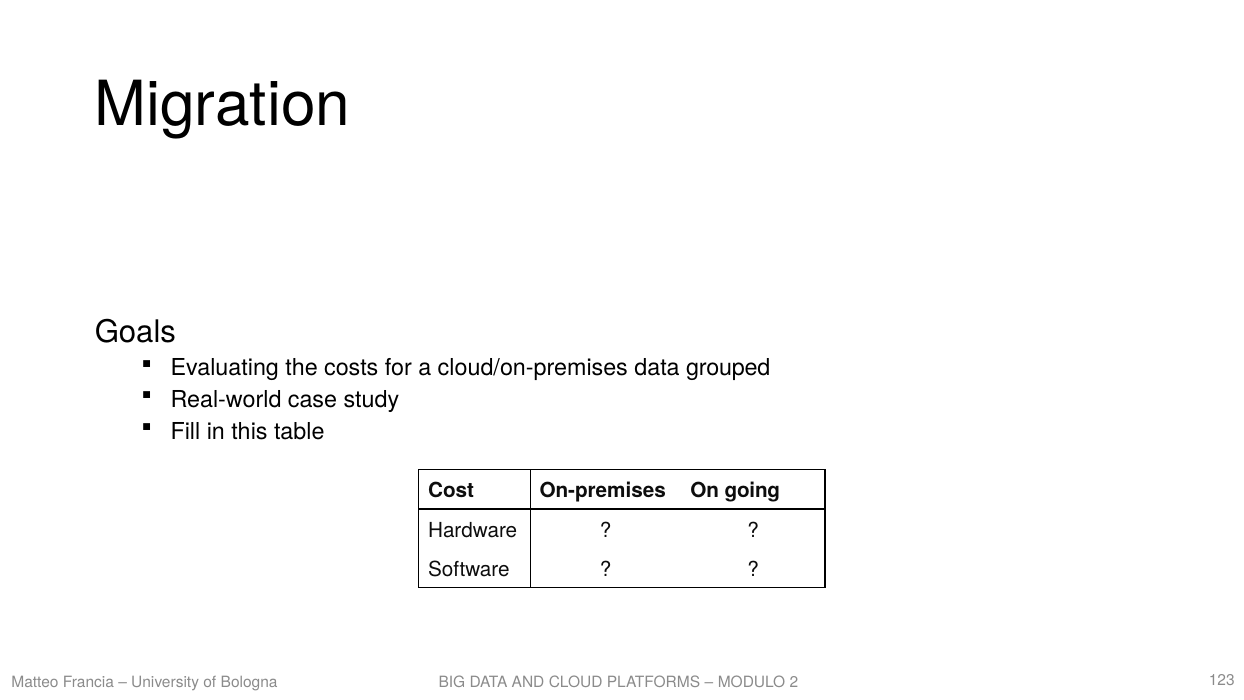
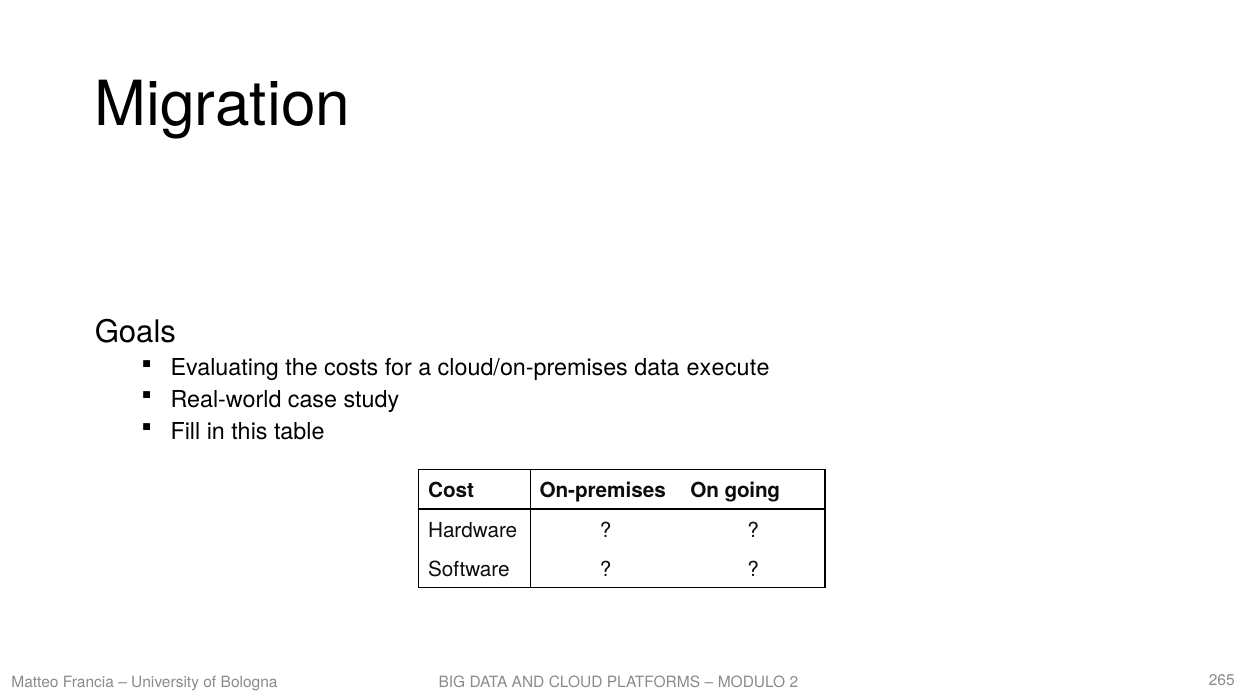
grouped: grouped -> execute
123: 123 -> 265
